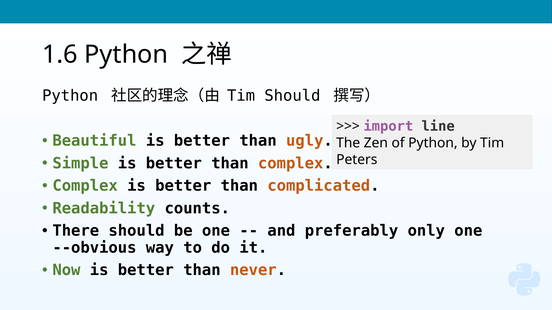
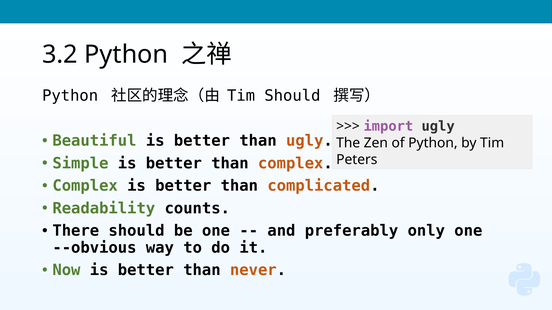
1.6: 1.6 -> 3.2
import line: line -> ugly
